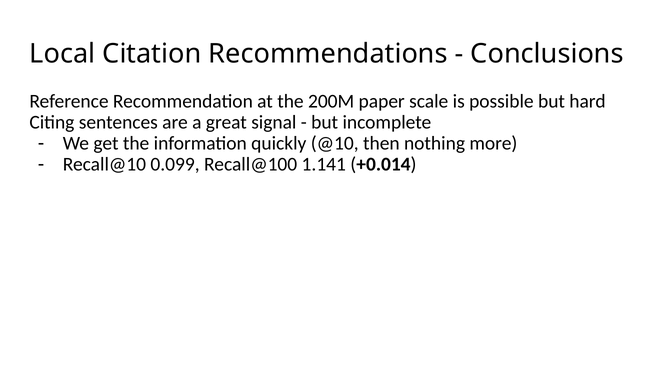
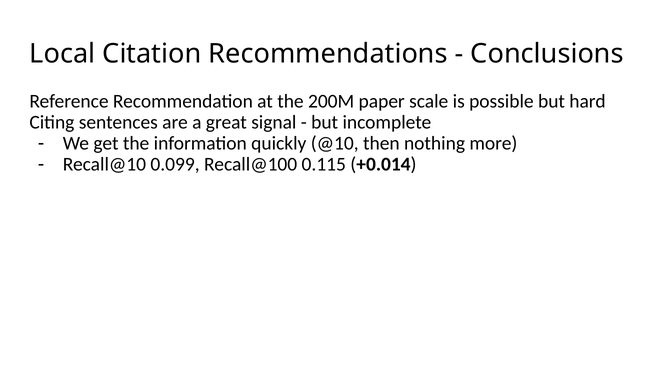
1.141: 1.141 -> 0.115
